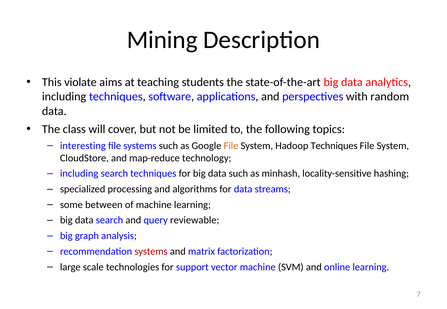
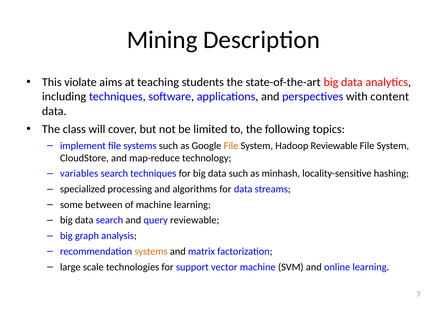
random: random -> content
interesting: interesting -> implement
Hadoop Techniques: Techniques -> Reviewable
including at (79, 174): including -> variables
systems at (151, 252) colour: red -> orange
